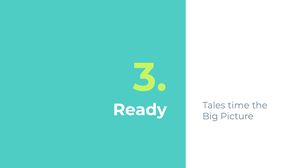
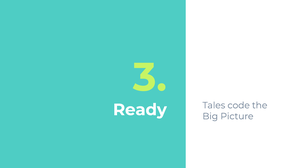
time: time -> code
